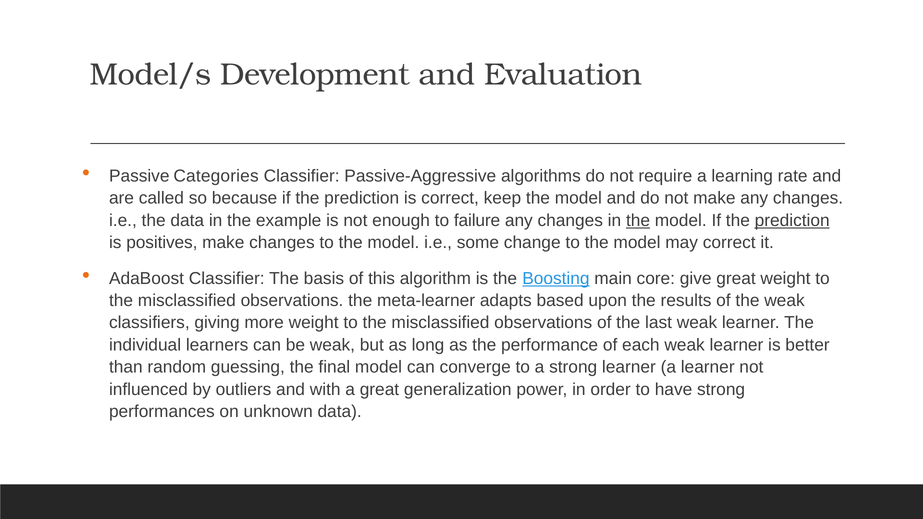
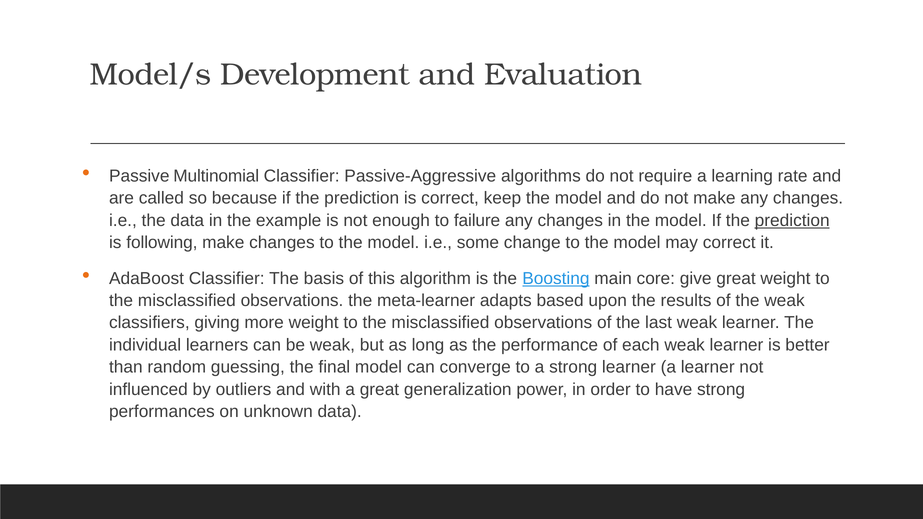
Categories: Categories -> Multinomial
the at (638, 221) underline: present -> none
positives: positives -> following
